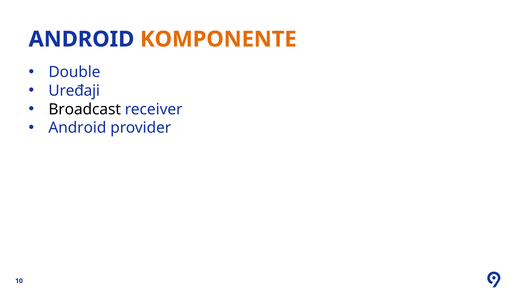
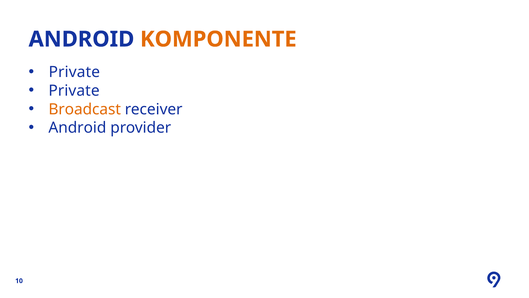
Double at (74, 72): Double -> Private
Uređaji at (74, 91): Uređaji -> Private
Broadcast colour: black -> orange
